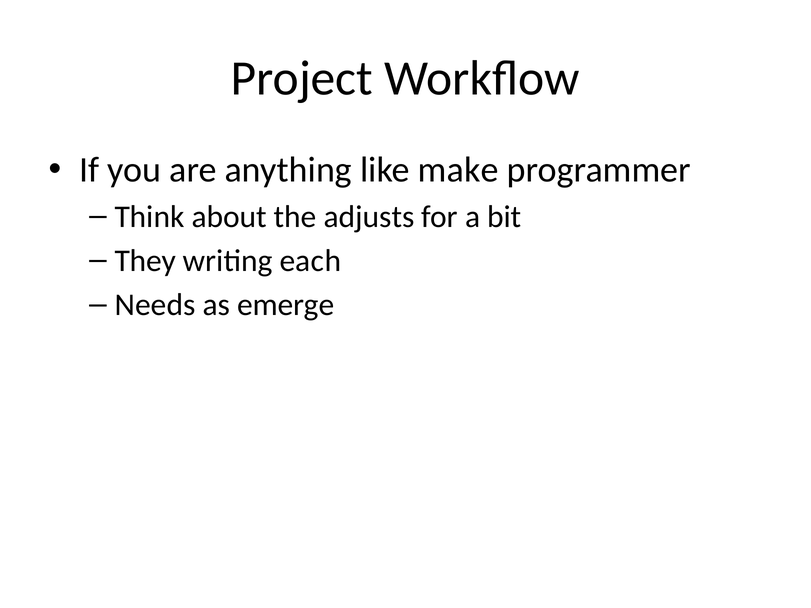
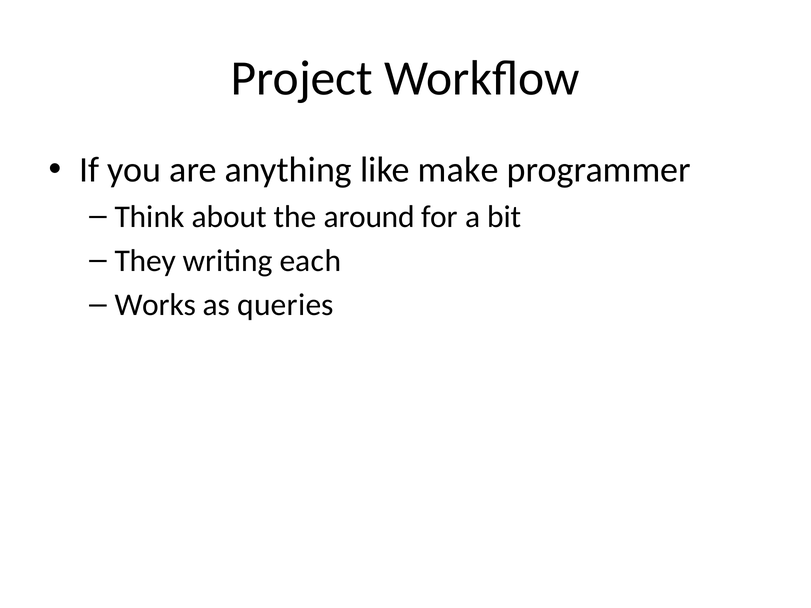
adjusts: adjusts -> around
Needs: Needs -> Works
emerge: emerge -> queries
